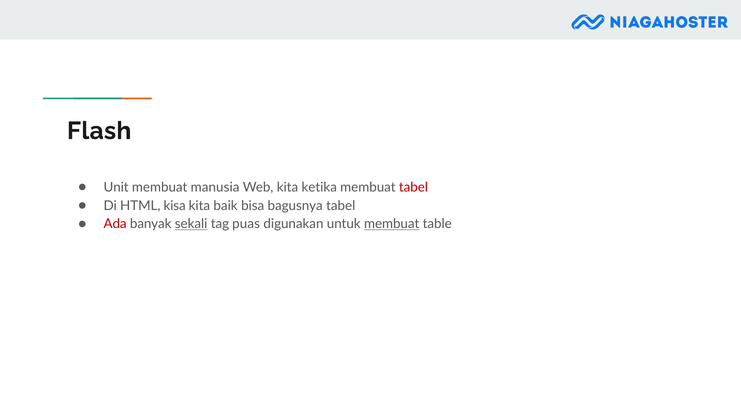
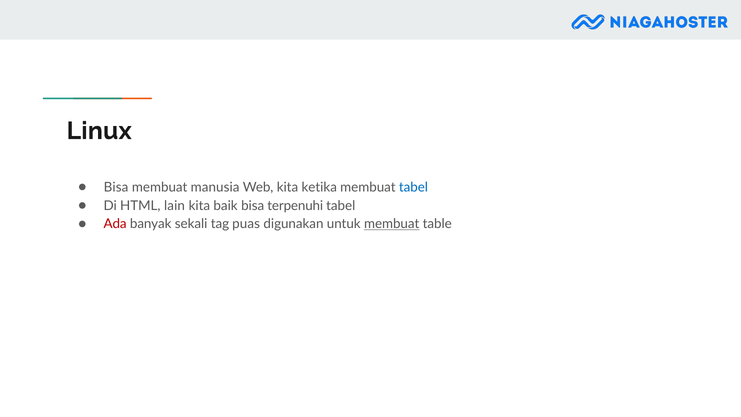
Flash: Flash -> Linux
Unit at (116, 187): Unit -> Bisa
tabel at (413, 187) colour: red -> blue
kisa: kisa -> lain
bagusnya: bagusnya -> terpenuhi
sekali underline: present -> none
